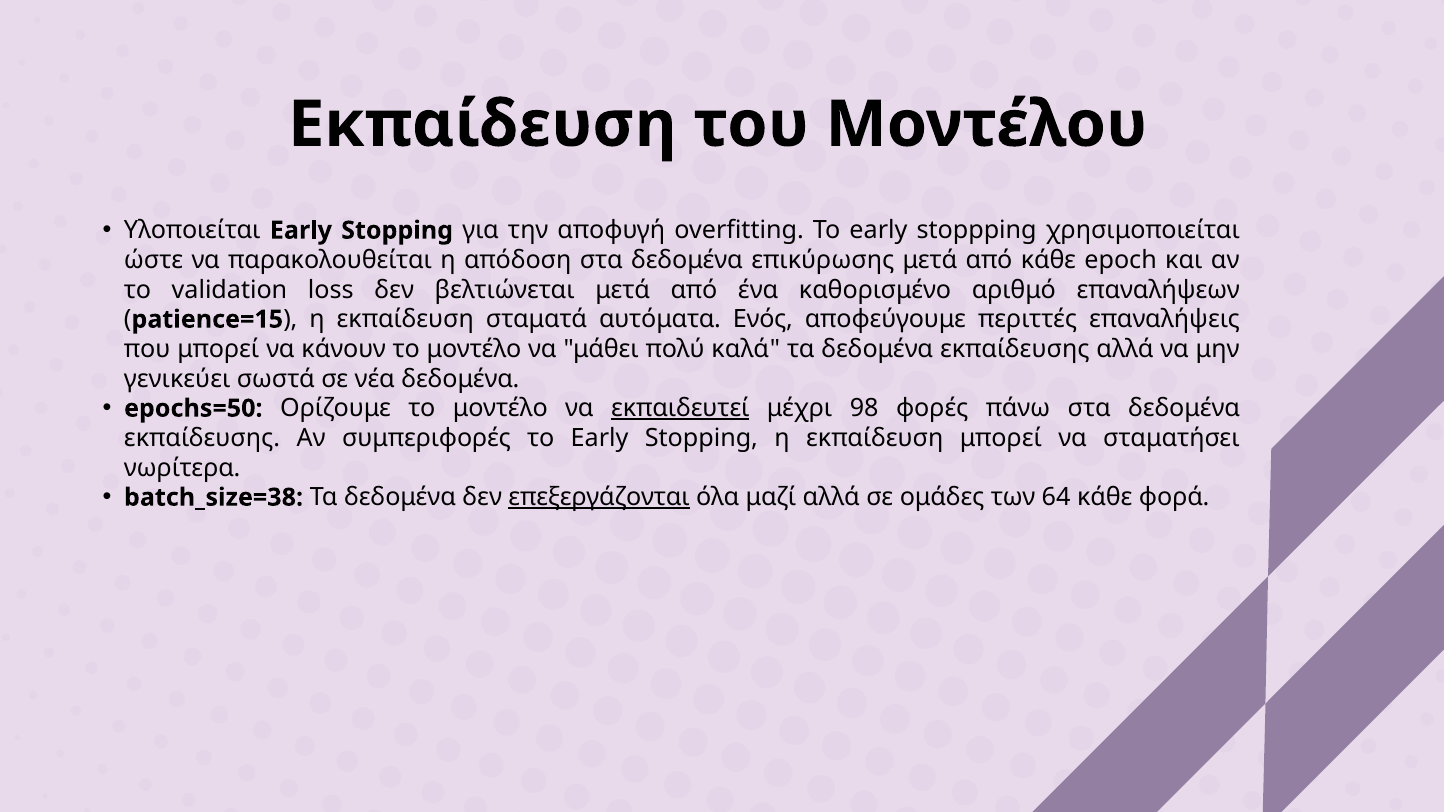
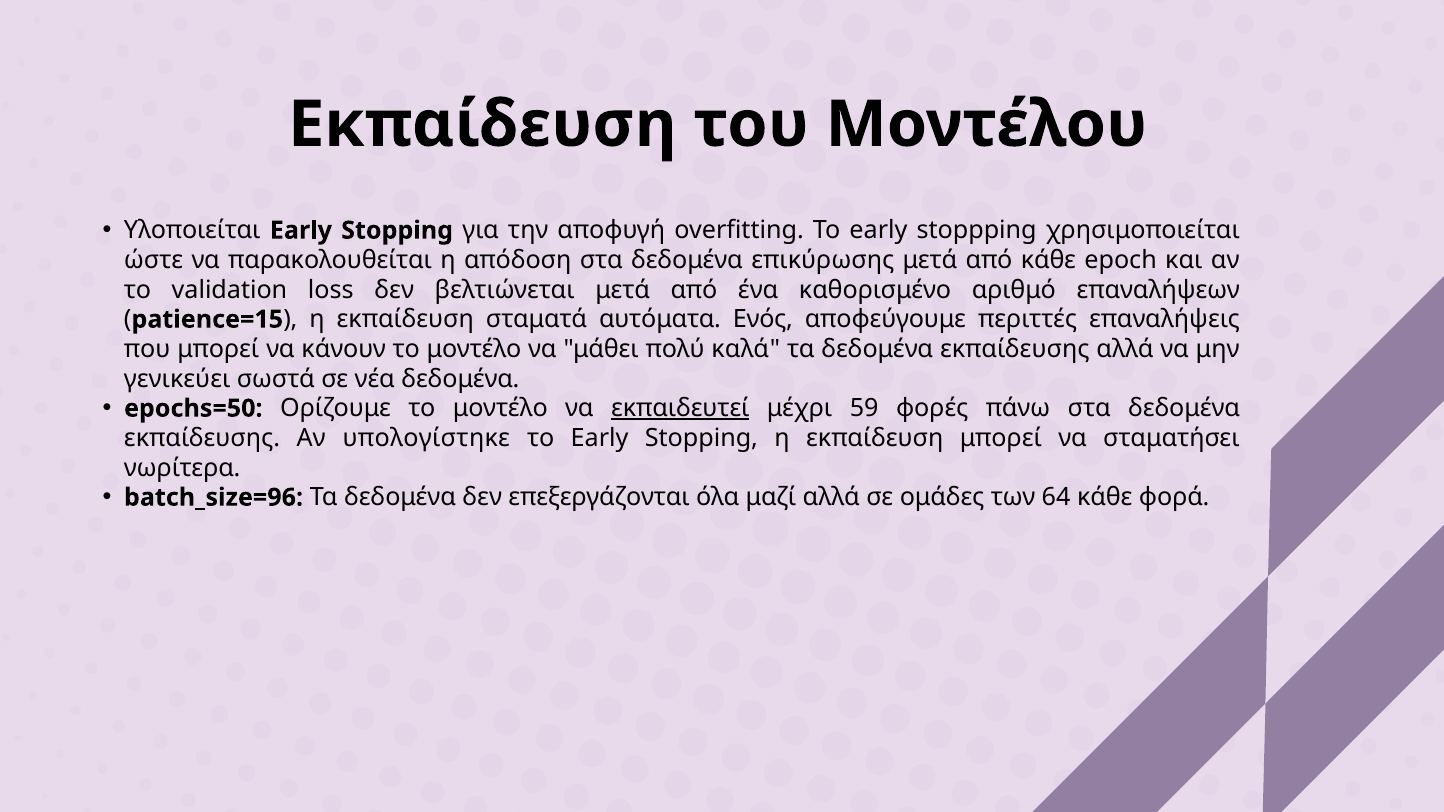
98: 98 -> 59
συμπεριφορές: συμπεριφορές -> υπολογίστηκε
batch_size=38: batch_size=38 -> batch_size=96
επεξεργάζονται underline: present -> none
